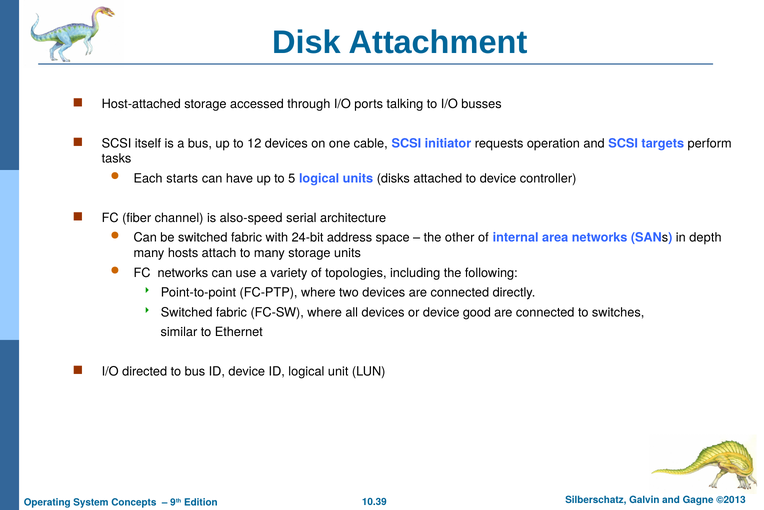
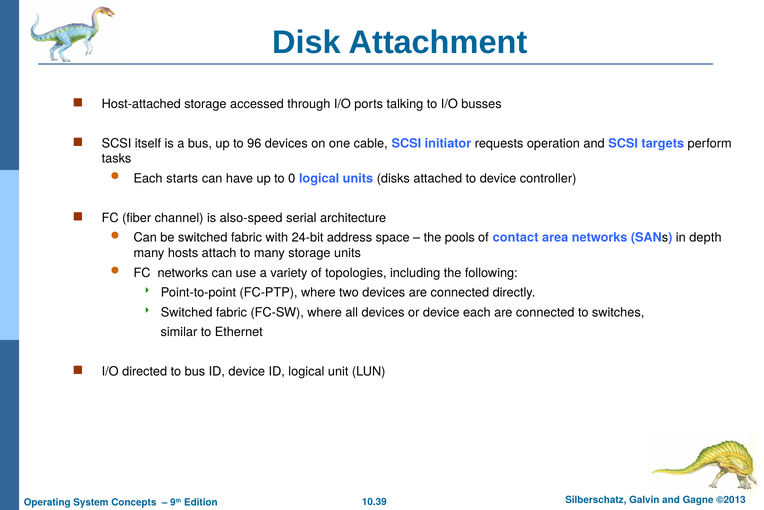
12: 12 -> 96
5: 5 -> 0
other: other -> pools
internal: internal -> contact
device good: good -> each
